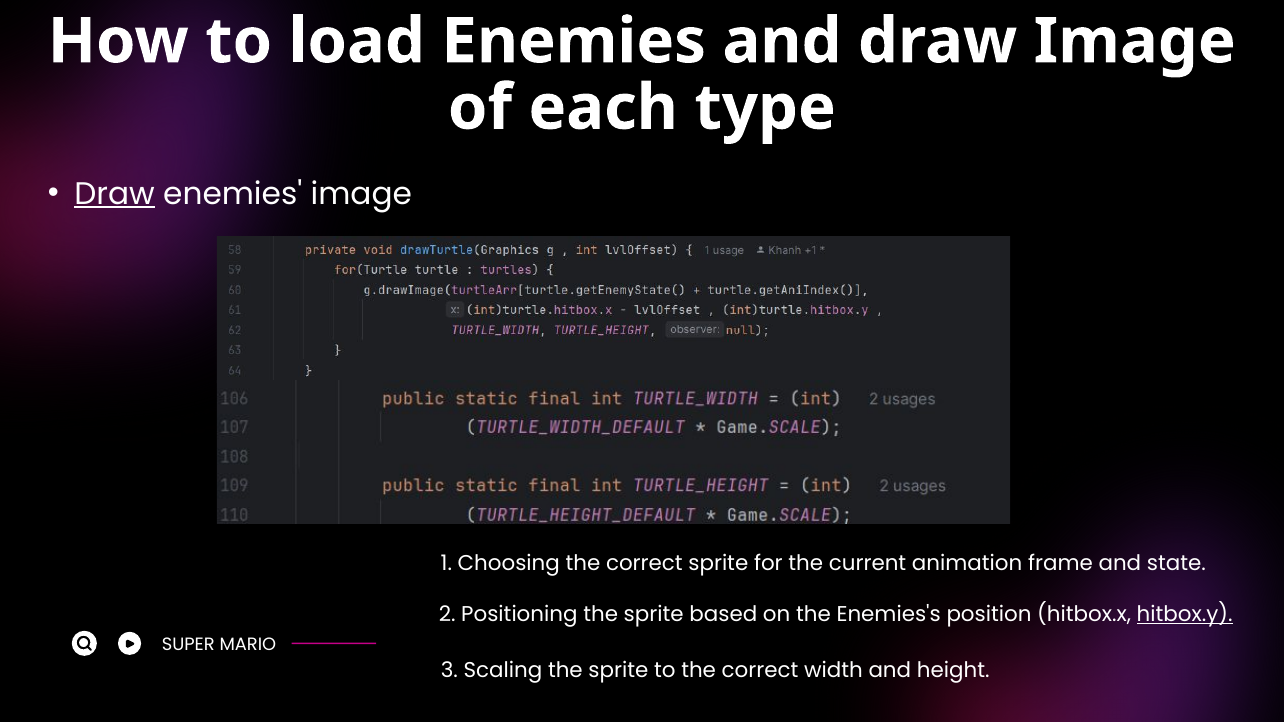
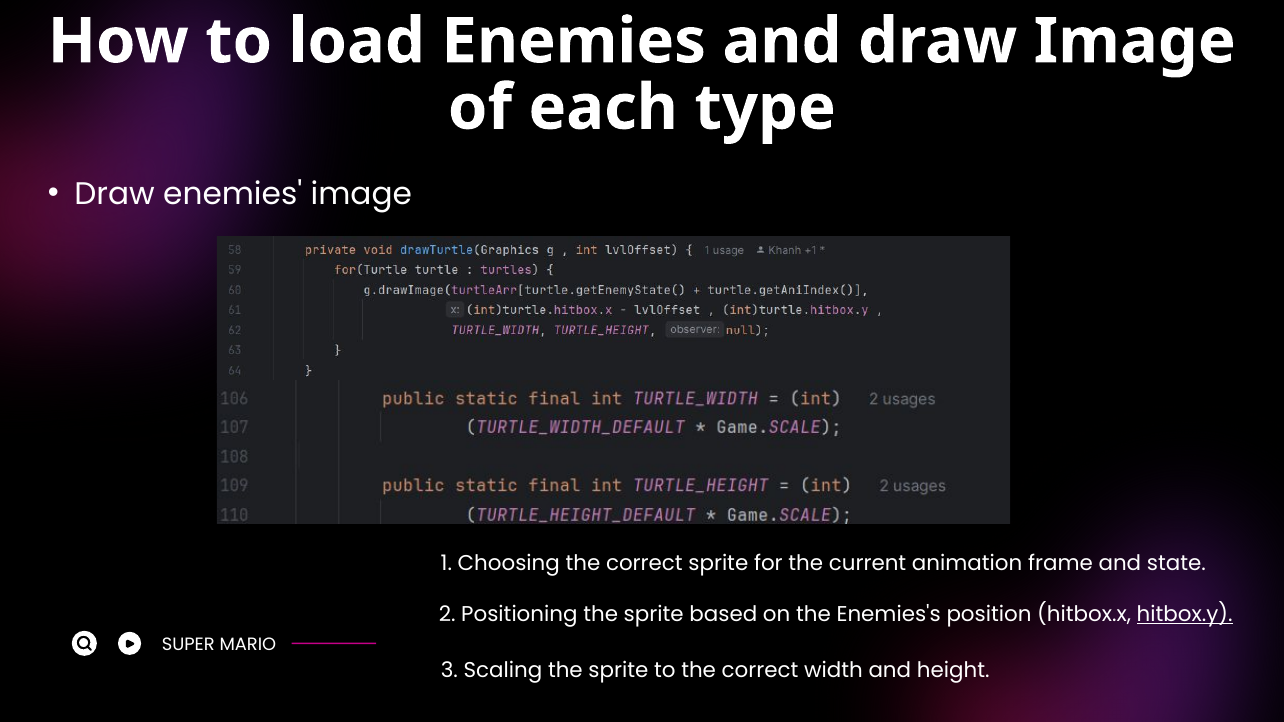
Draw at (115, 194) underline: present -> none
